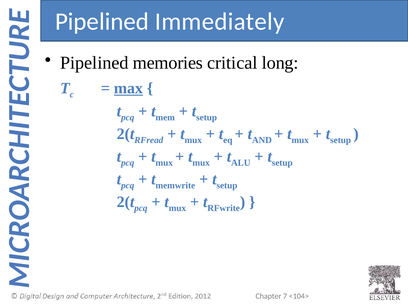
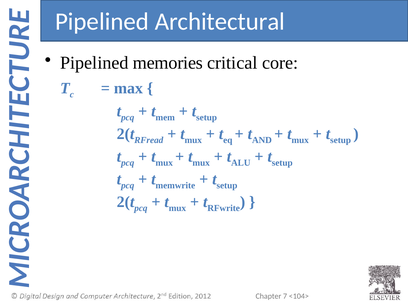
Immediately: Immediately -> Architectural
long: long -> core
max underline: present -> none
